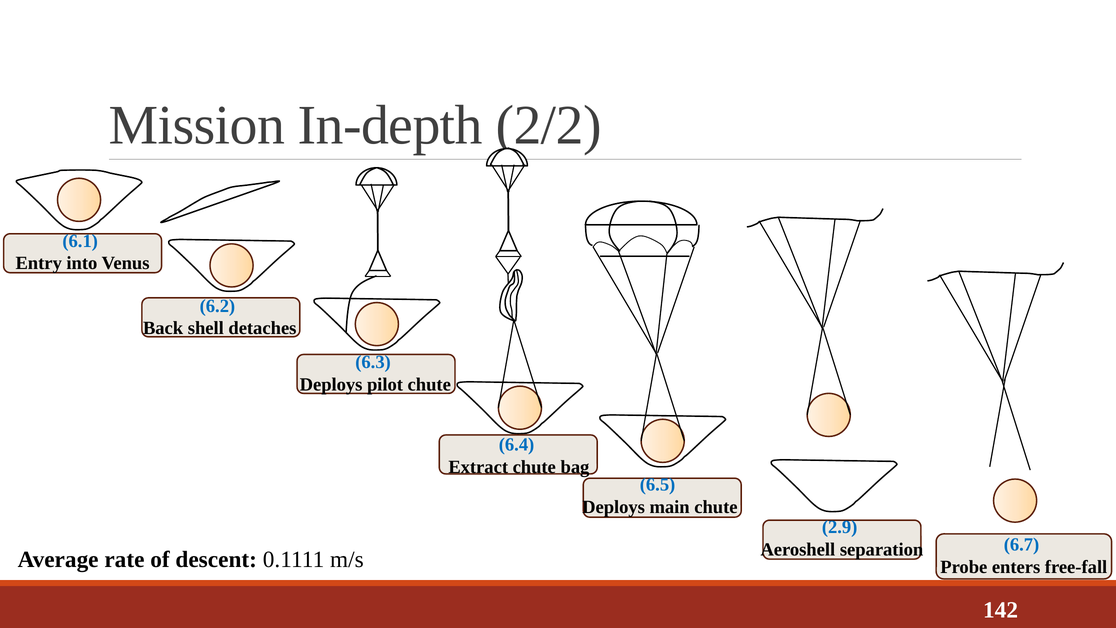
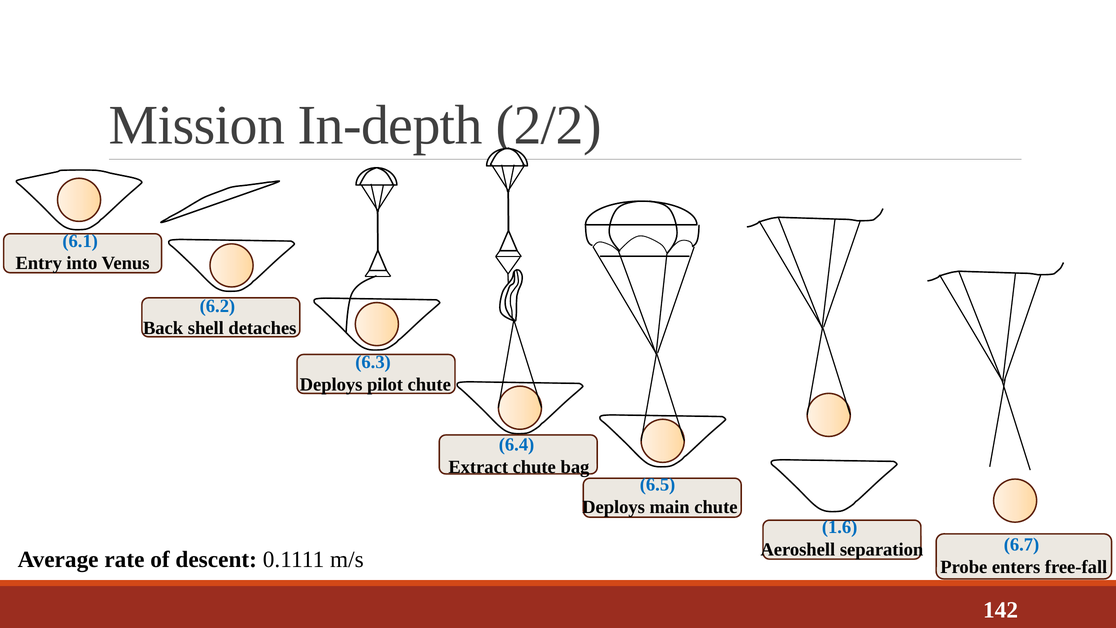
2.9: 2.9 -> 1.6
